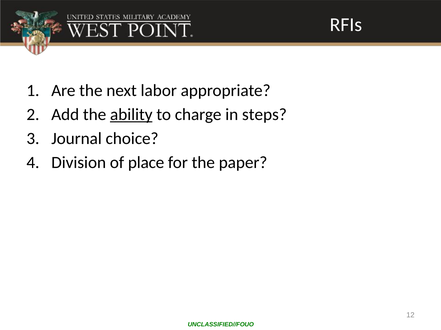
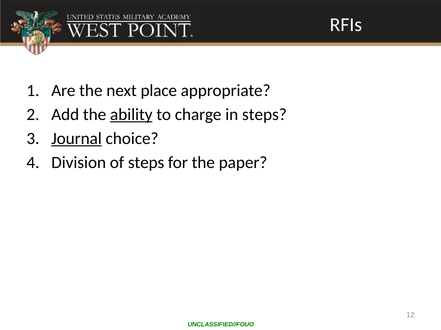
labor: labor -> place
Journal underline: none -> present
of place: place -> steps
